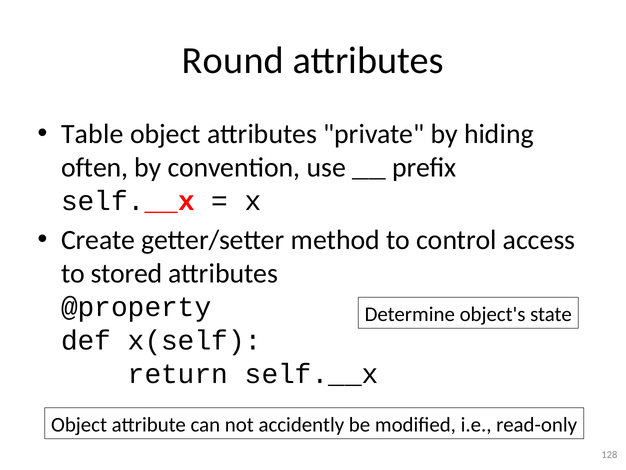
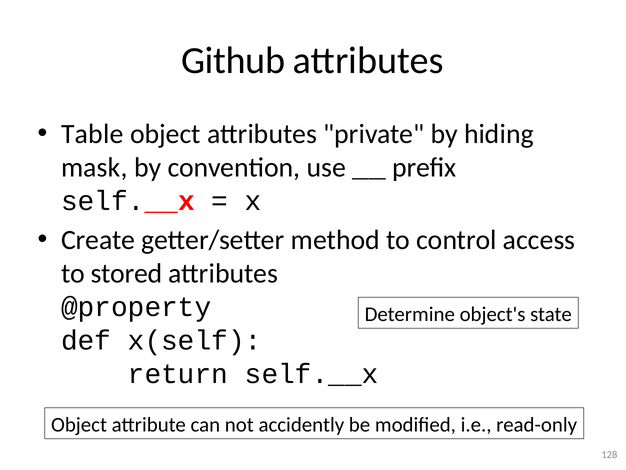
Round: Round -> Github
often: often -> mask
